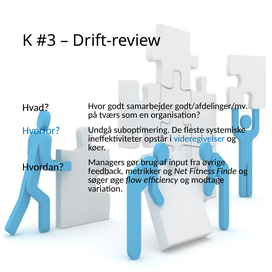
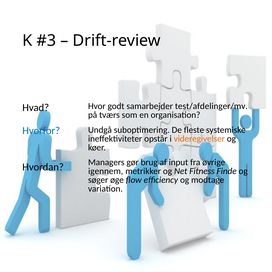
godt/afdelinger/mv: godt/afdelinger/mv -> test/afdelinger/mv
videregivelser colour: blue -> orange
feedback: feedback -> igennem
